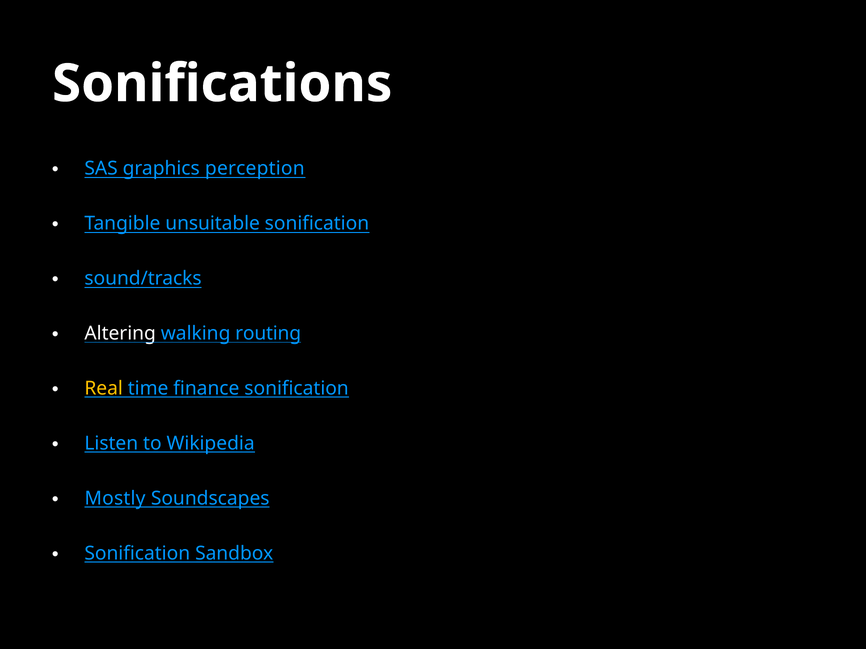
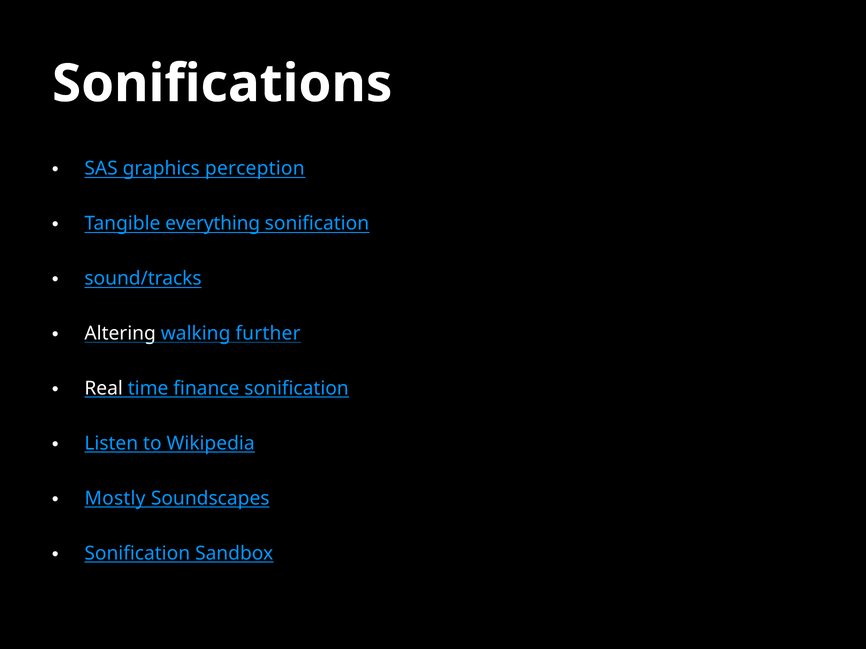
unsuitable: unsuitable -> everything
routing: routing -> further
Real colour: yellow -> white
